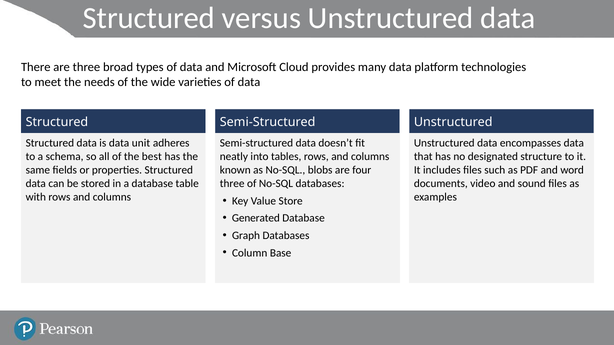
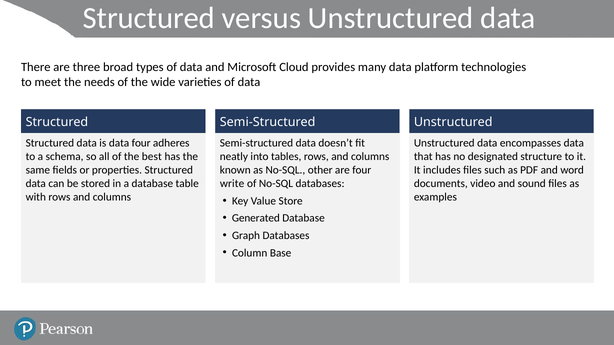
data unit: unit -> four
blobs: blobs -> other
three at (232, 184): three -> write
